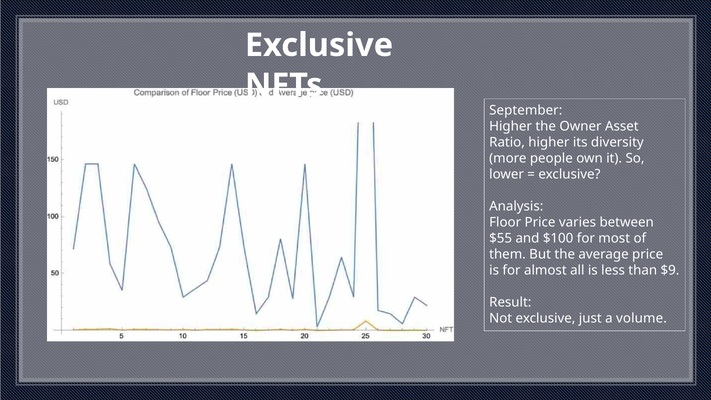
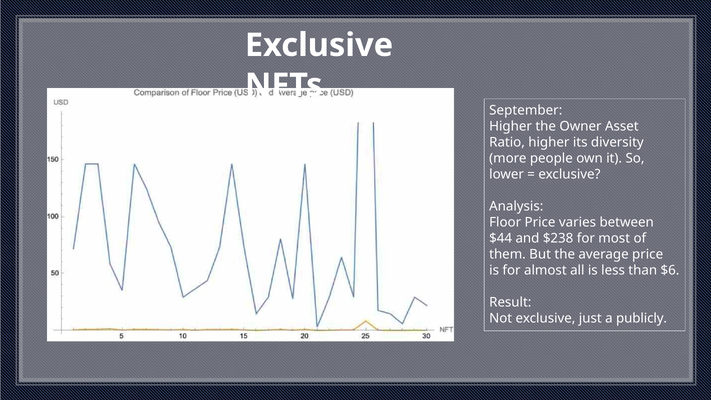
$55: $55 -> $44
$100: $100 -> $238
$9: $9 -> $6
volume: volume -> publicly
